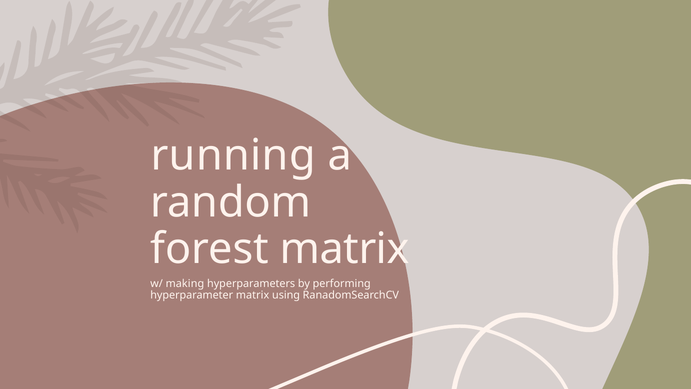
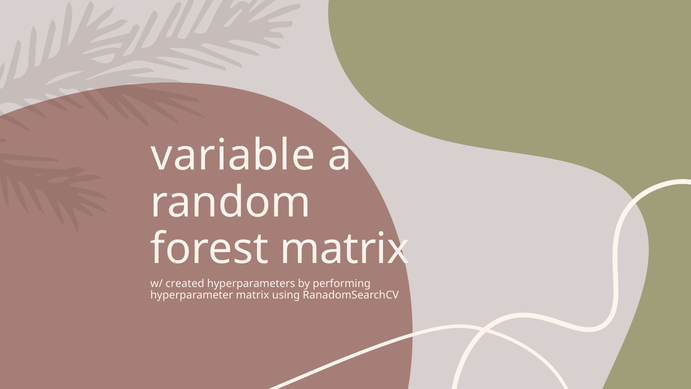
running: running -> variable
making: making -> created
